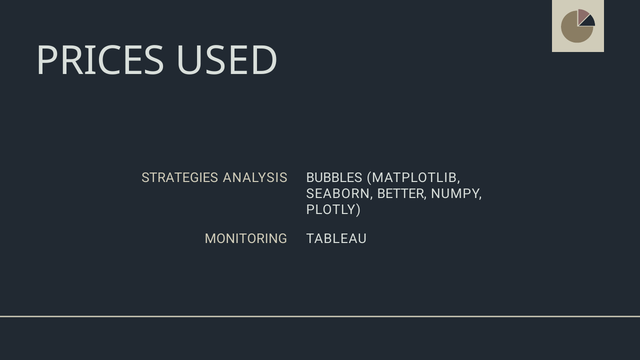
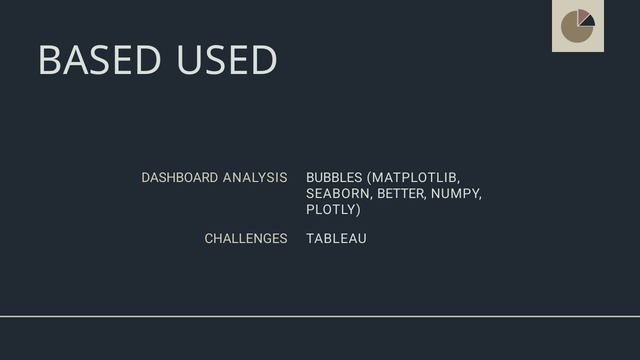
PRICES: PRICES -> BASED
STRATEGIES: STRATEGIES -> DASHBOARD
MONITORING: MONITORING -> CHALLENGES
